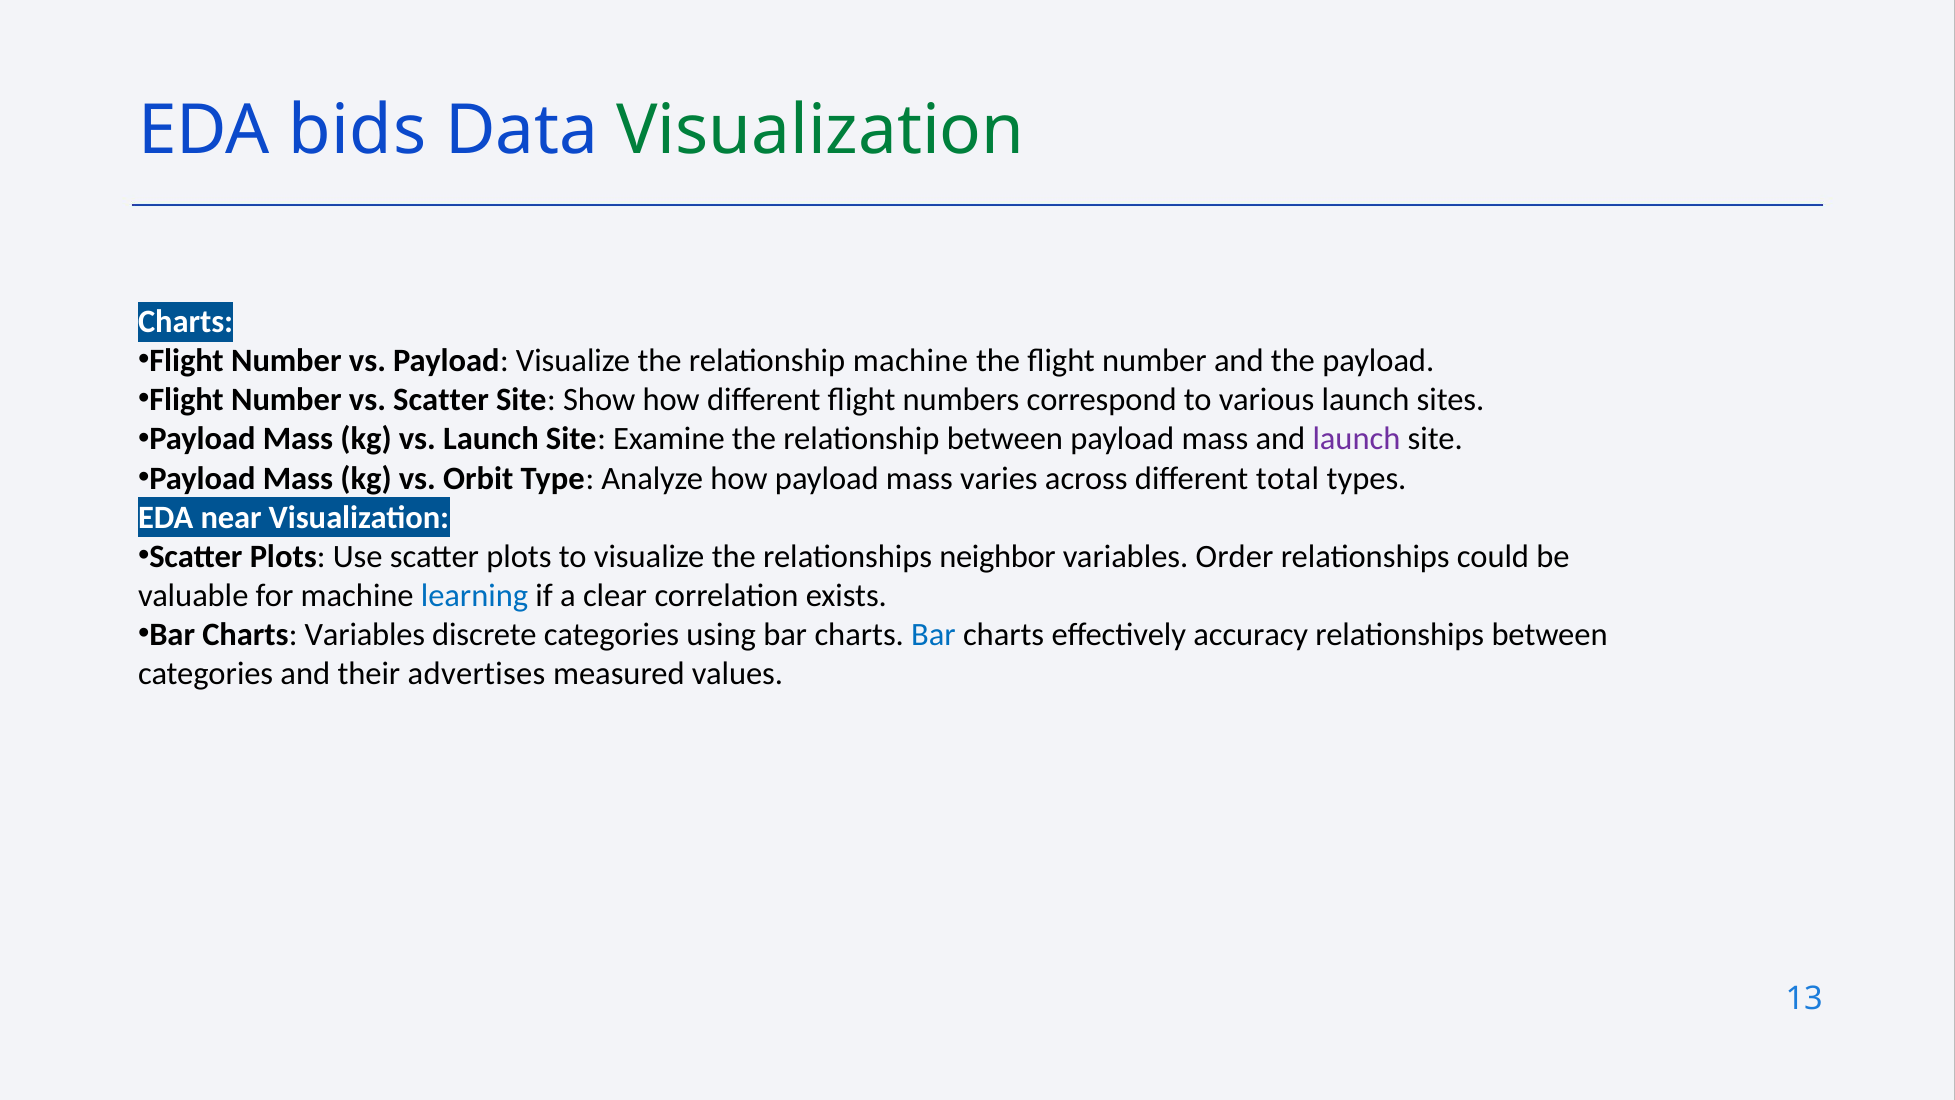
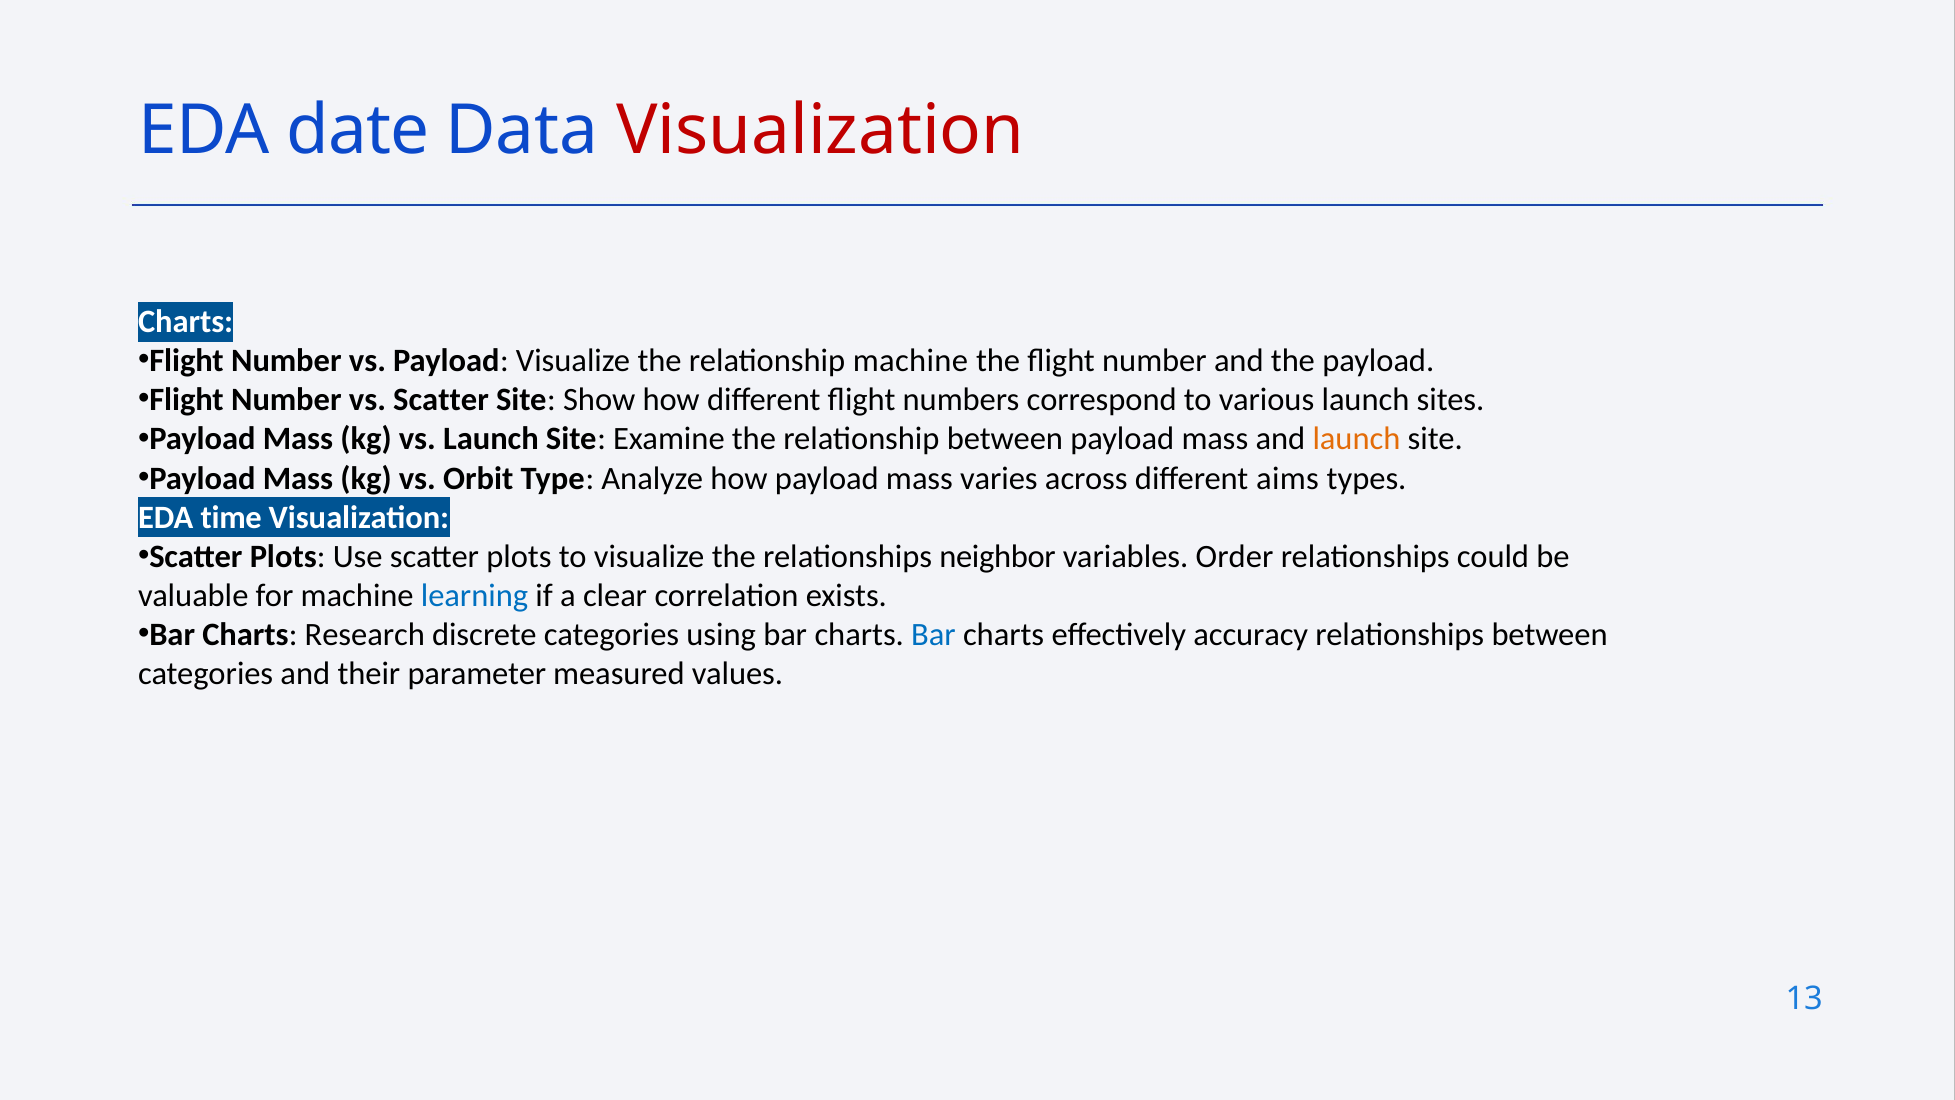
bids: bids -> date
Visualization at (820, 131) colour: green -> red
launch at (1356, 439) colour: purple -> orange
total: total -> aims
near: near -> time
Charts Variables: Variables -> Research
advertises: advertises -> parameter
